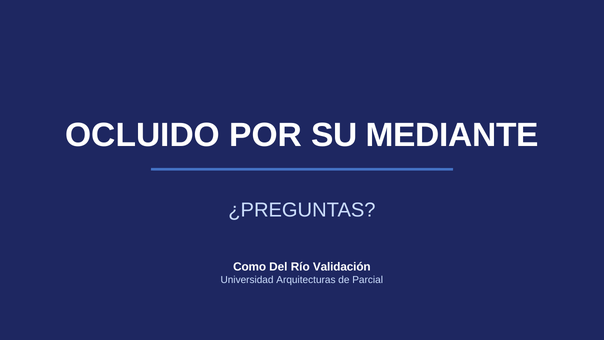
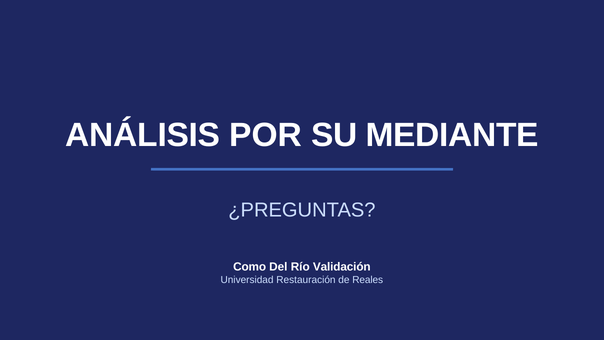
OCLUIDO: OCLUIDO -> ANÁLISIS
Arquitecturas: Arquitecturas -> Restauración
Parcial: Parcial -> Reales
